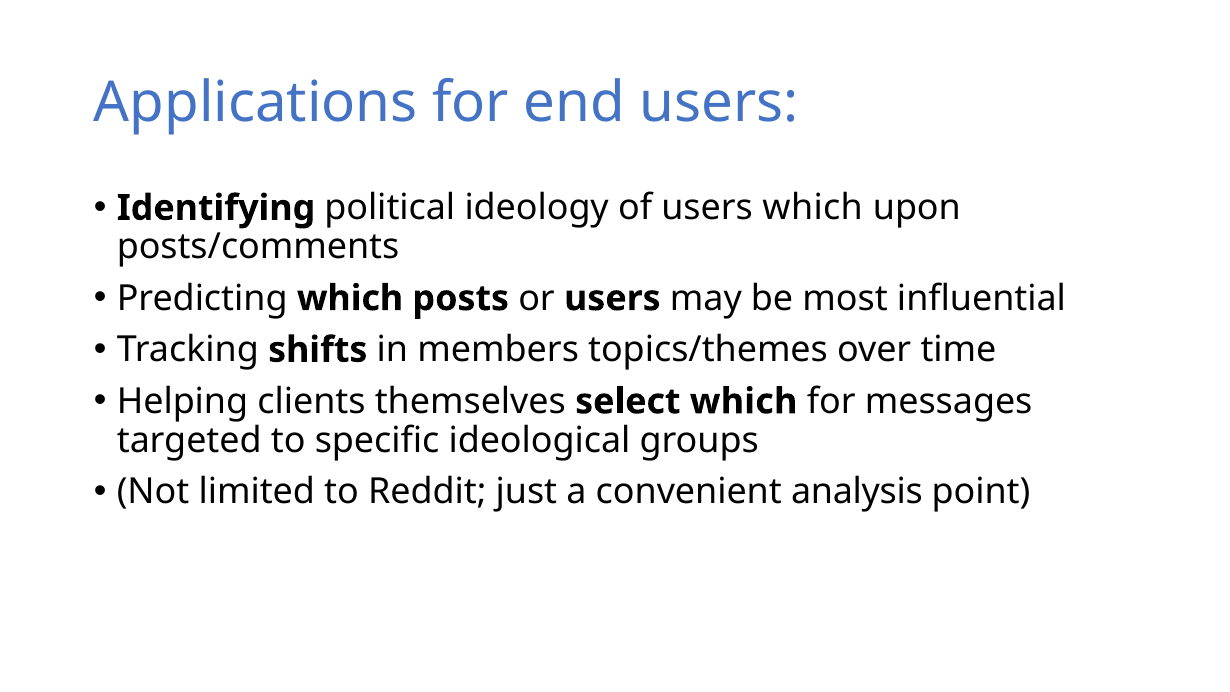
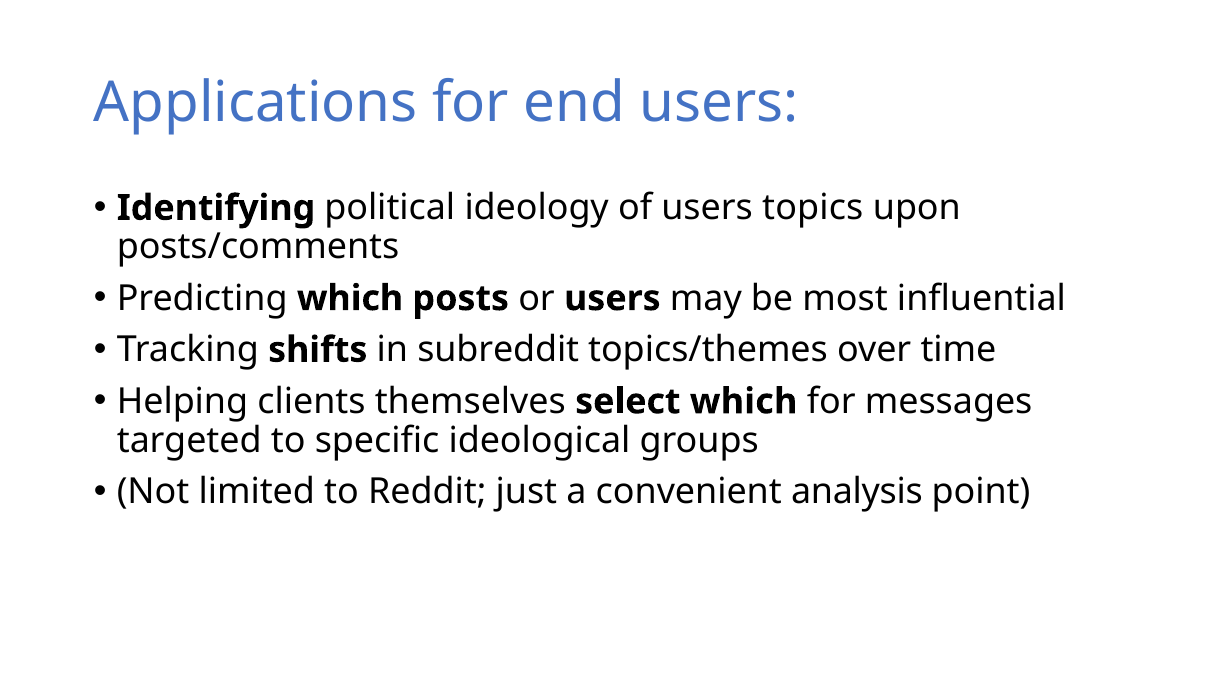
users which: which -> topics
members: members -> subreddit
